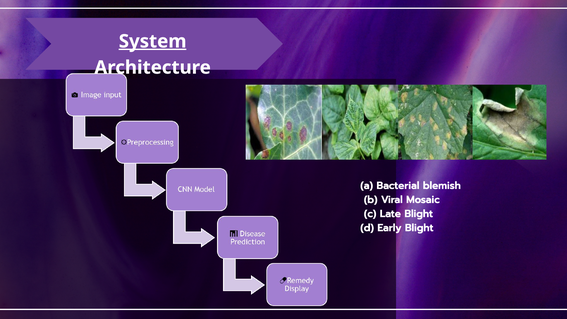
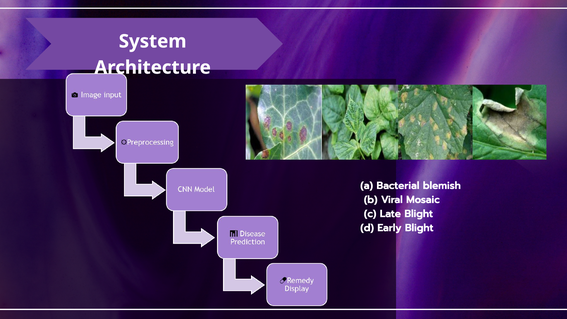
System underline: present -> none
